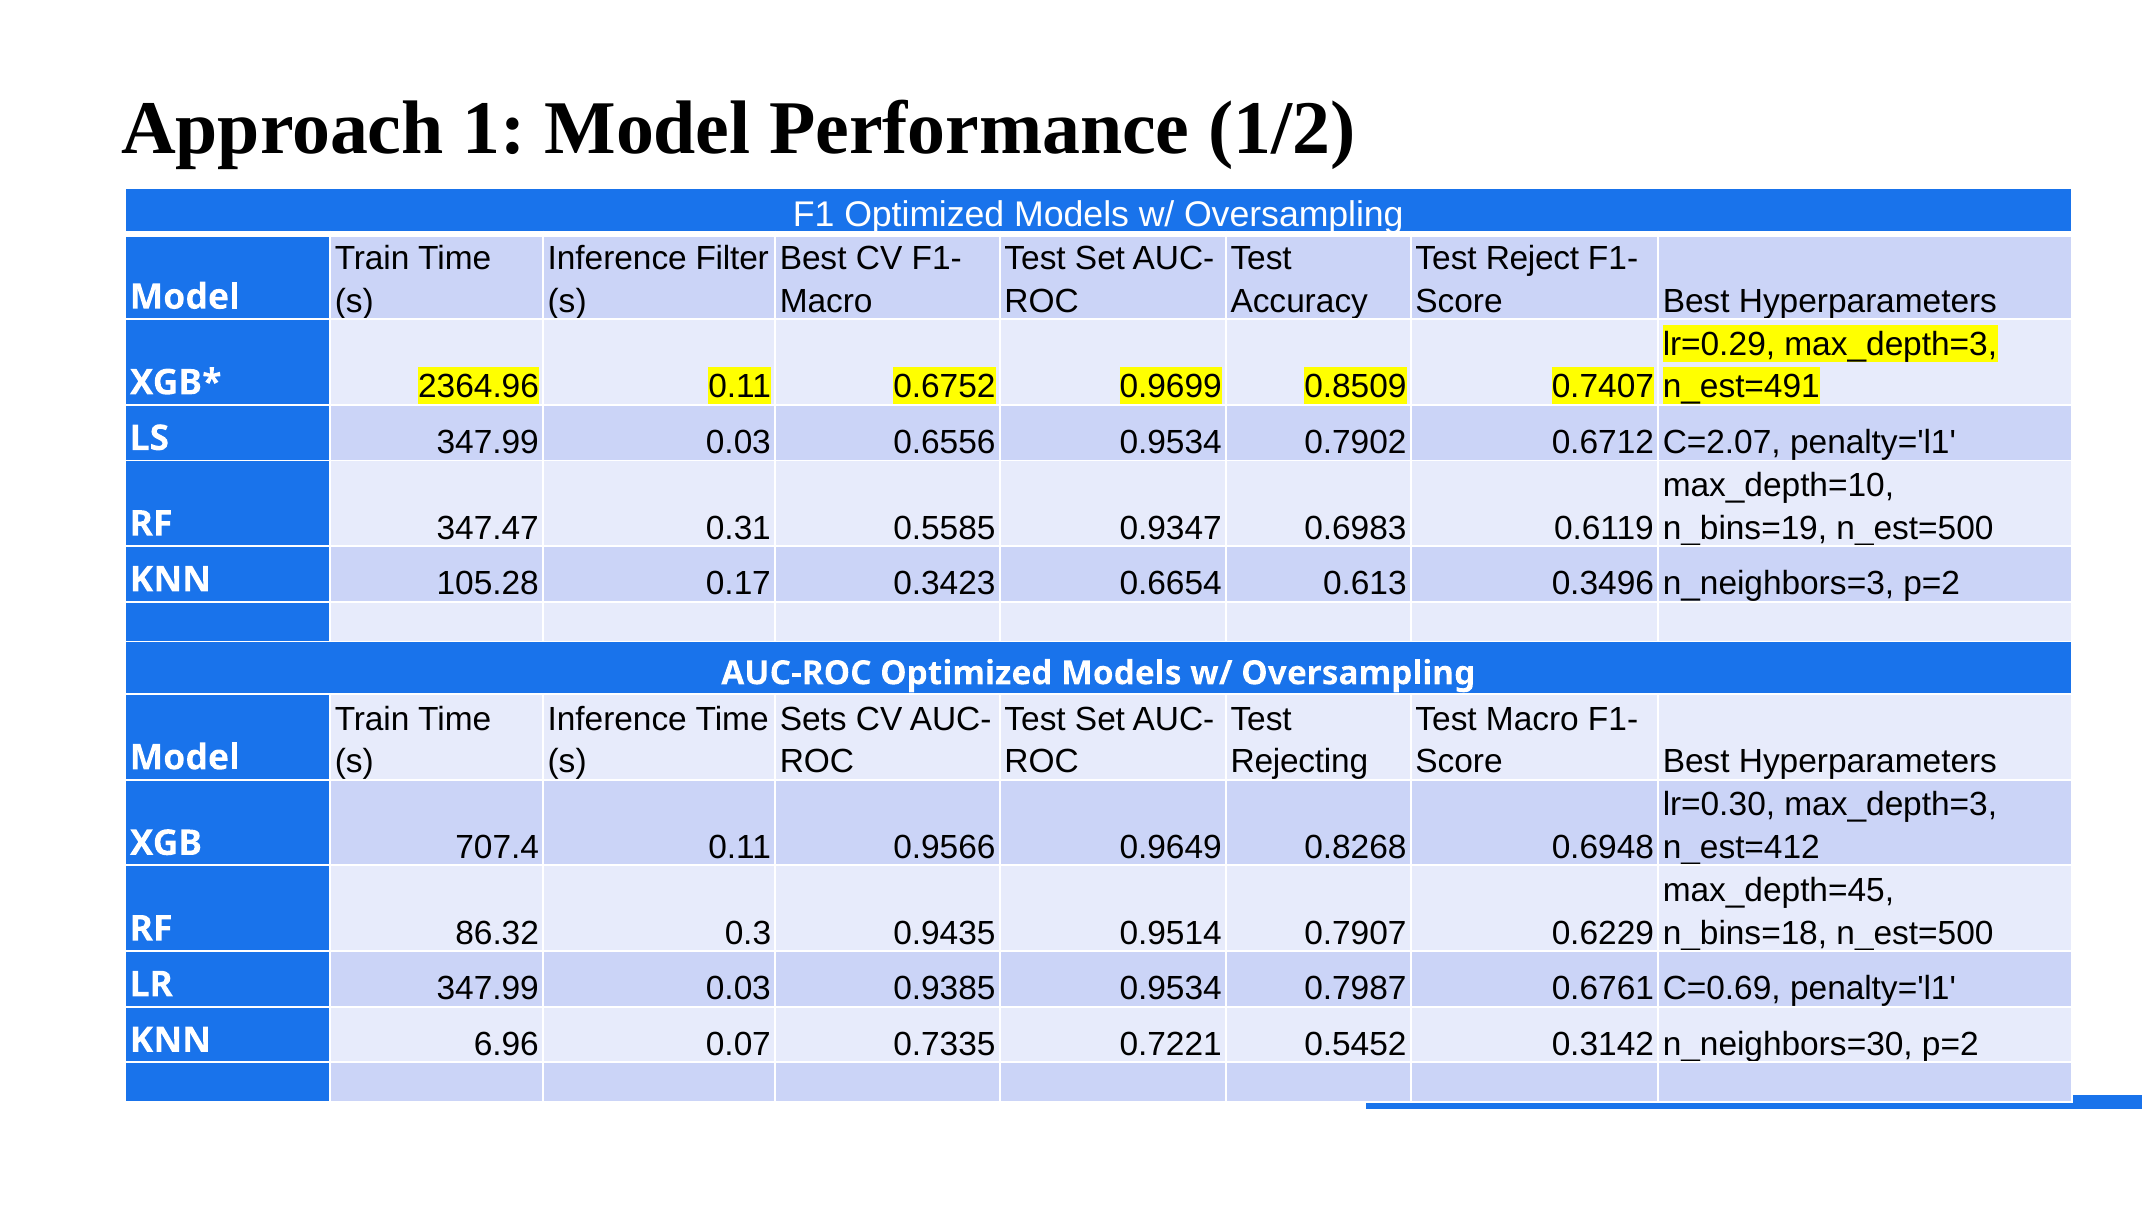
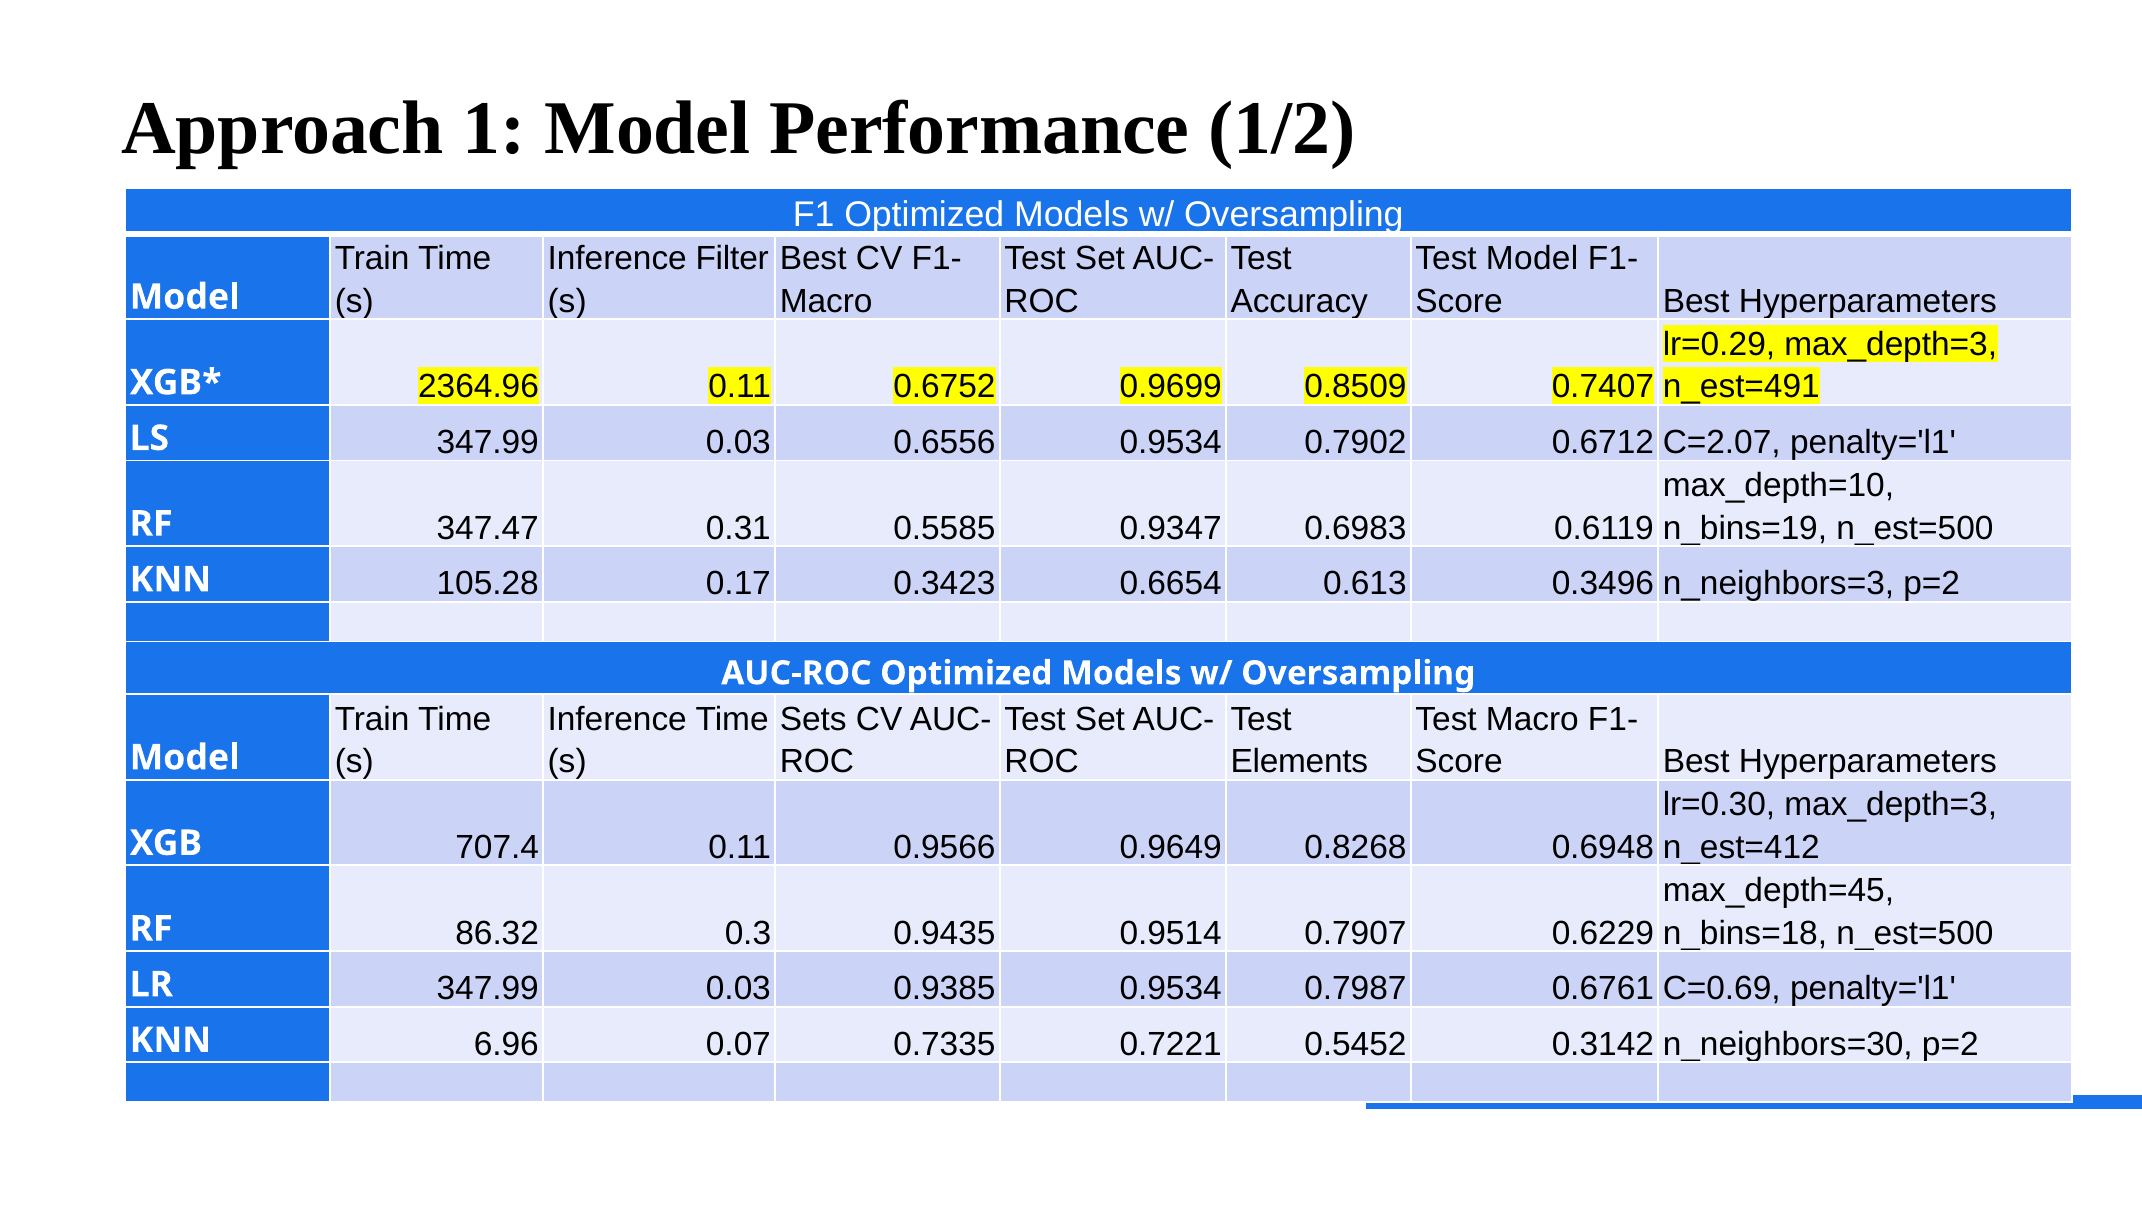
Test Reject: Reject -> Model
Rejecting: Rejecting -> Elements
